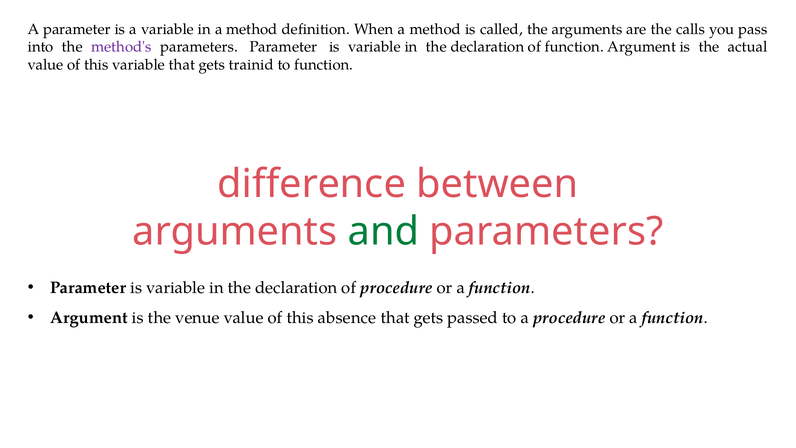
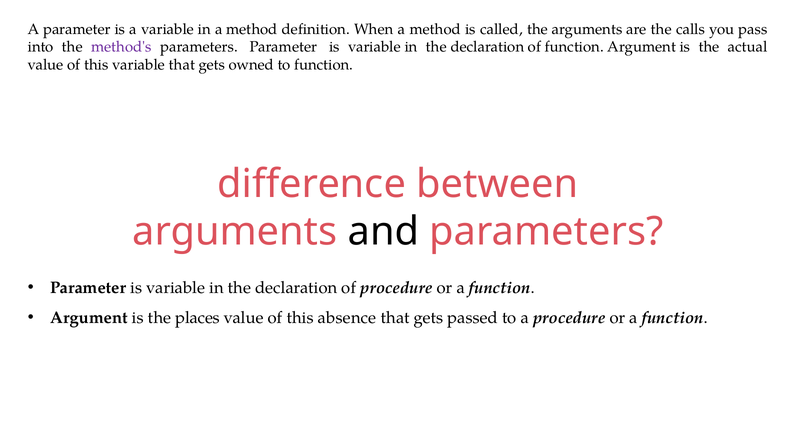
trainid: trainid -> owned
and colour: green -> black
venue: venue -> places
